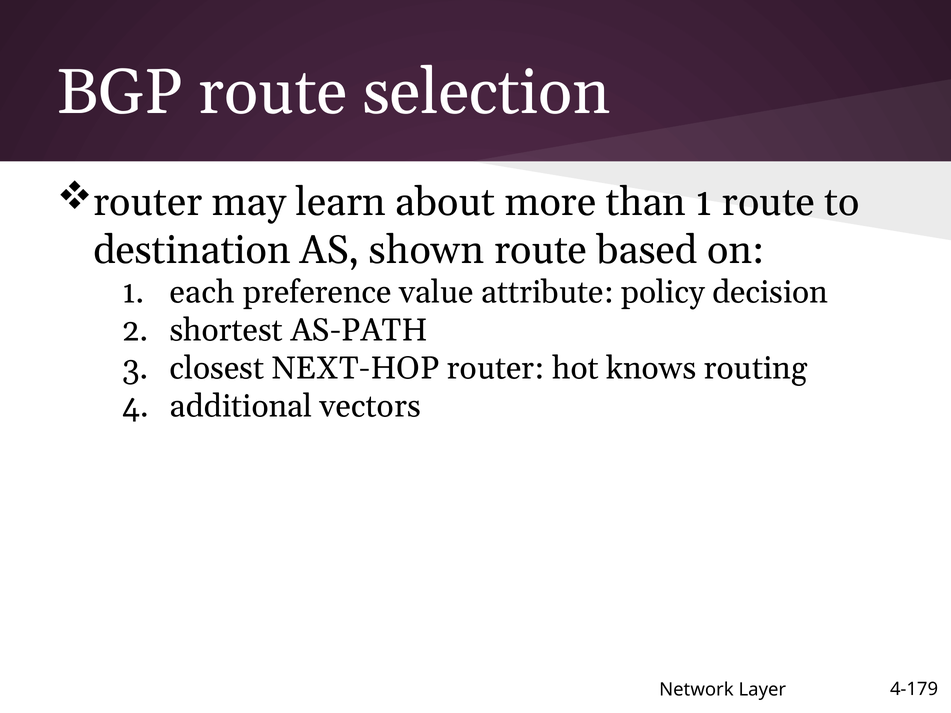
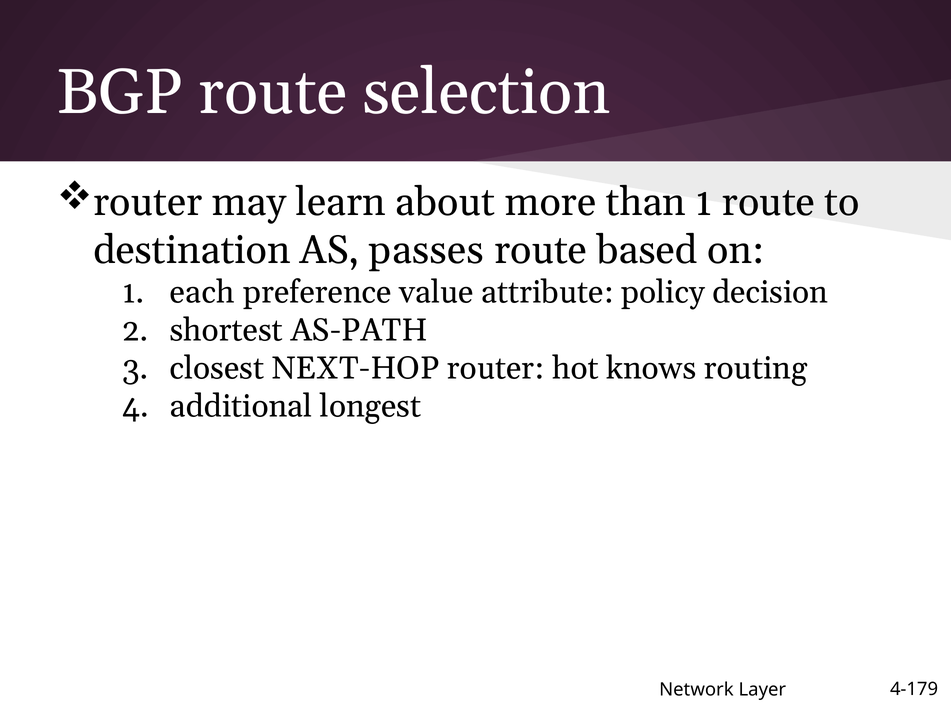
shown: shown -> passes
vectors: vectors -> longest
